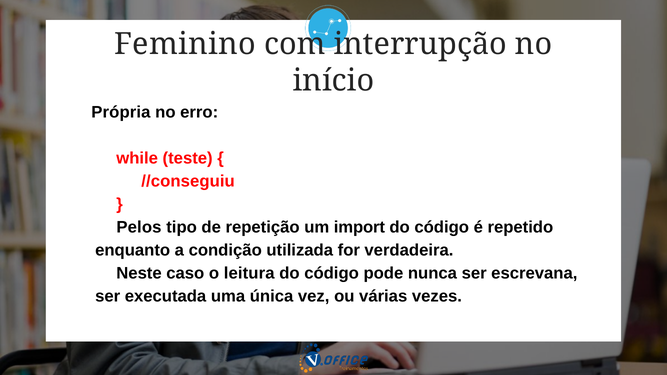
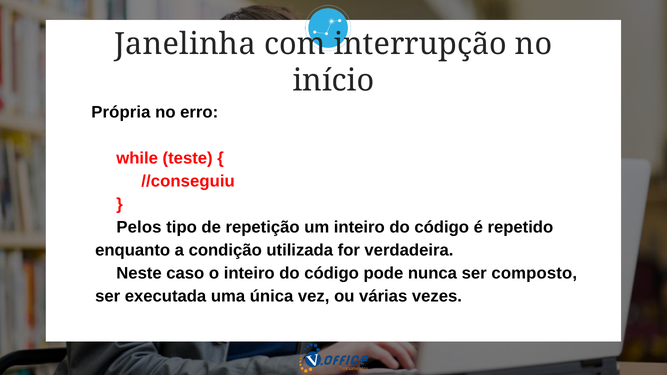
Feminino: Feminino -> Janelinha
um import: import -> inteiro
o leitura: leitura -> inteiro
escrevana: escrevana -> composto
